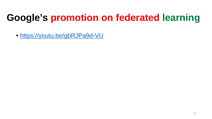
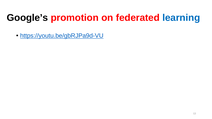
learning colour: green -> blue
